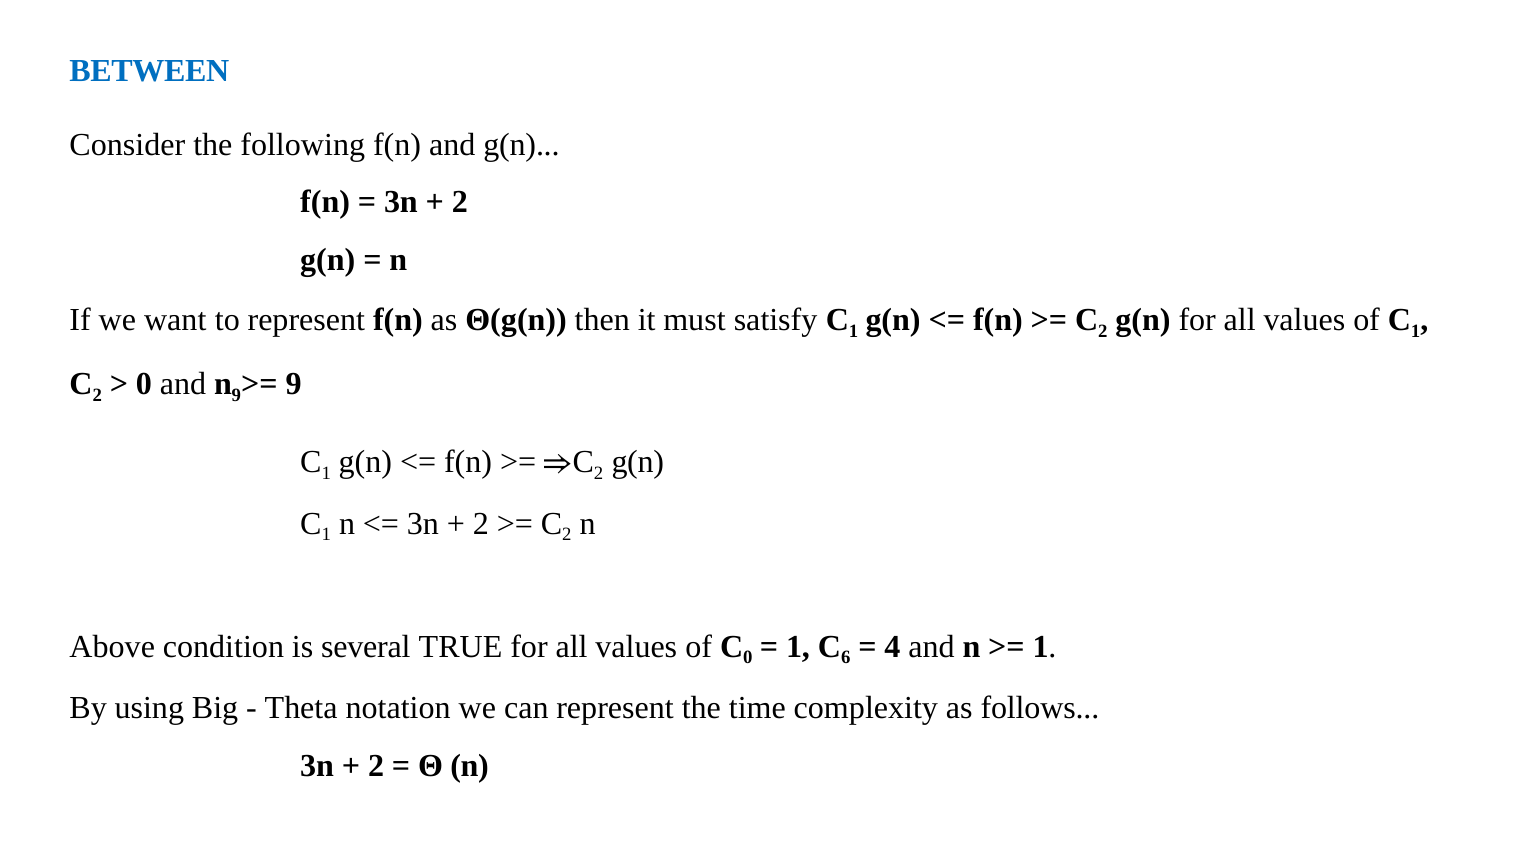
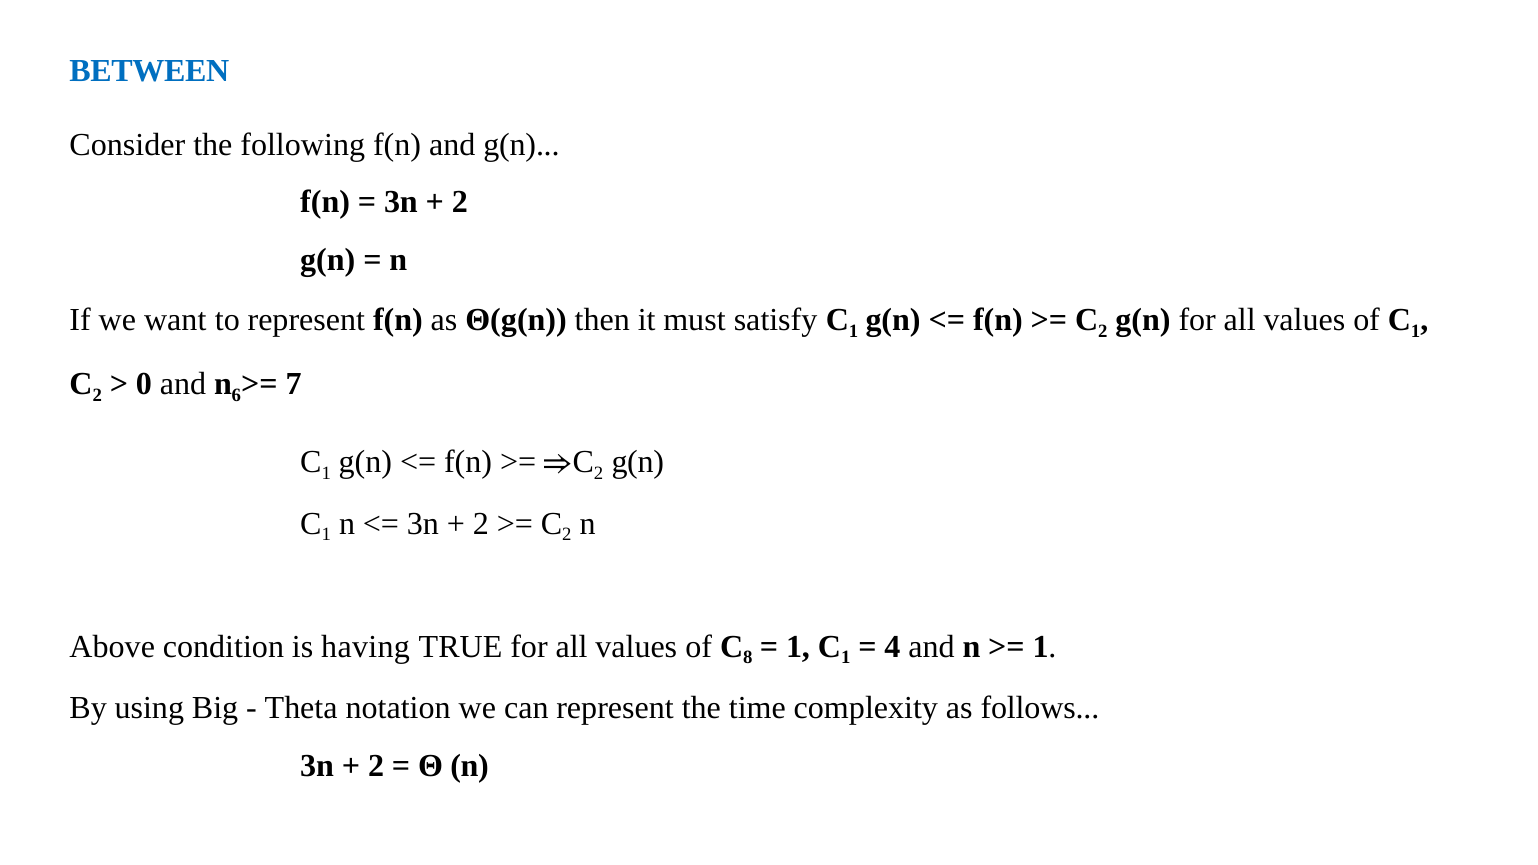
n 9: 9 -> 6
9 at (294, 384): 9 -> 7
several: several -> having
0 at (748, 658): 0 -> 8
6 at (846, 658): 6 -> 1
